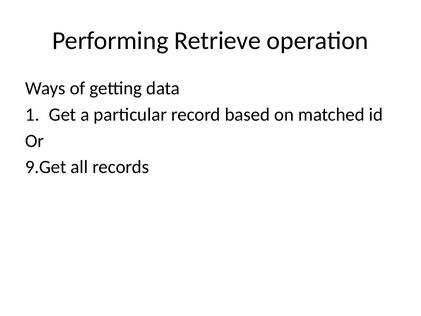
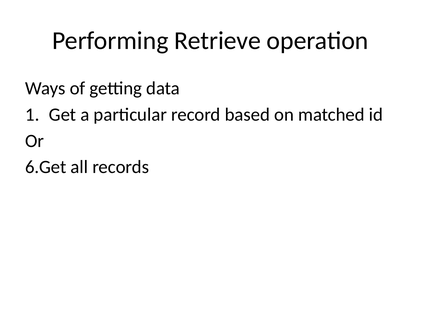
9.Get: 9.Get -> 6.Get
